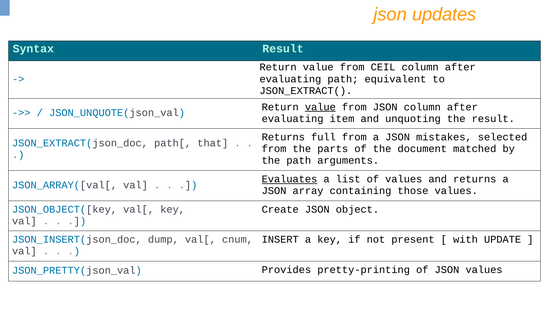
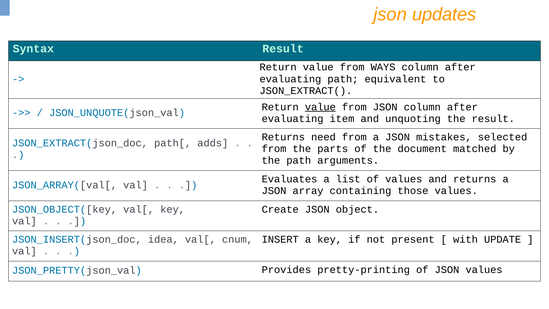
CEIL: CEIL -> WAYS
full: full -> need
that: that -> adds
Evaluates underline: present -> none
dump: dump -> idea
